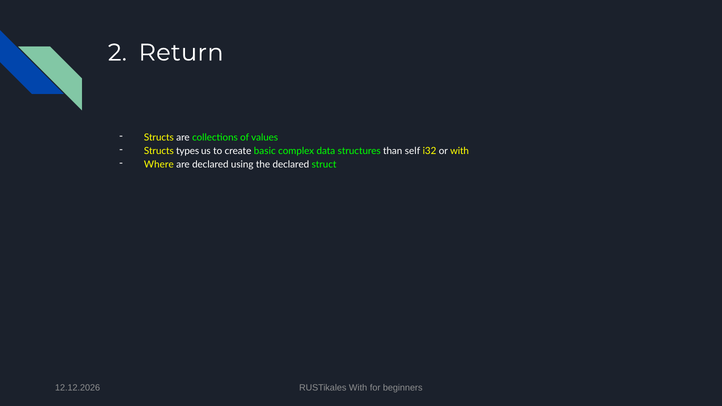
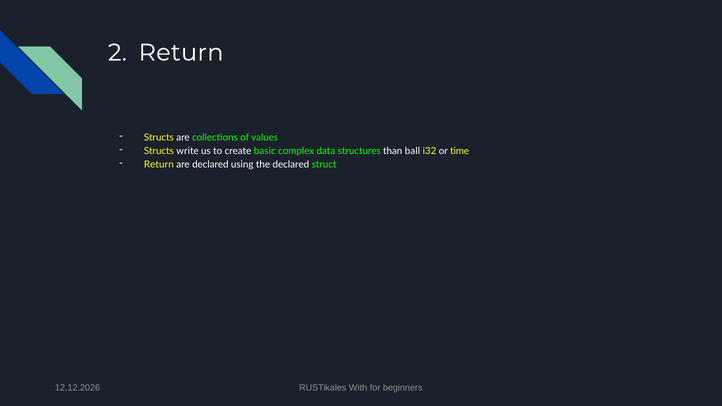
types: types -> write
self: self -> ball
or with: with -> time
Where at (159, 164): Where -> Return
